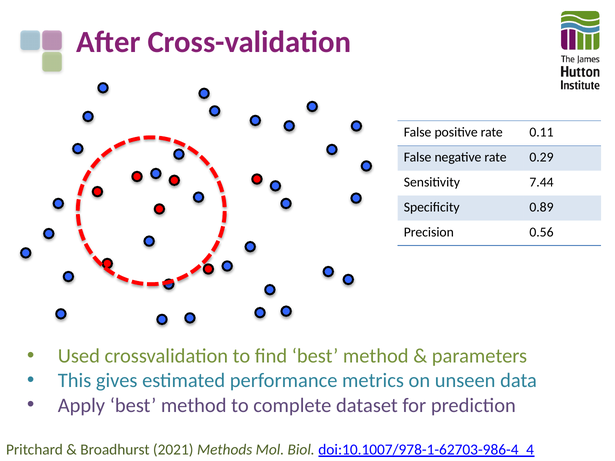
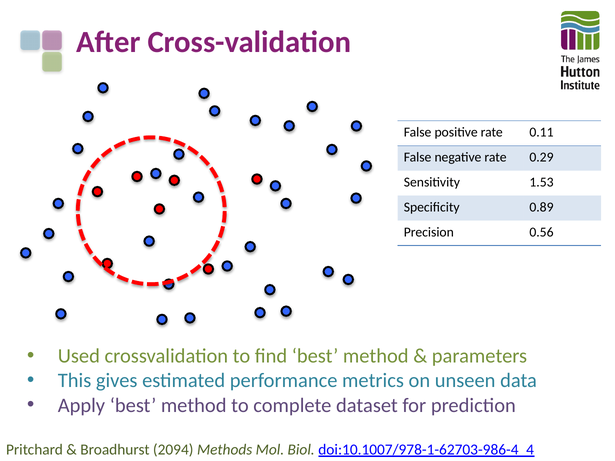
7.44: 7.44 -> 1.53
2021: 2021 -> 2094
